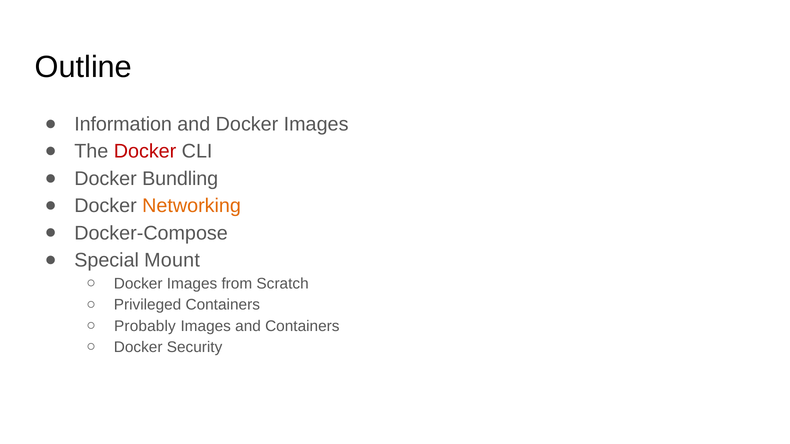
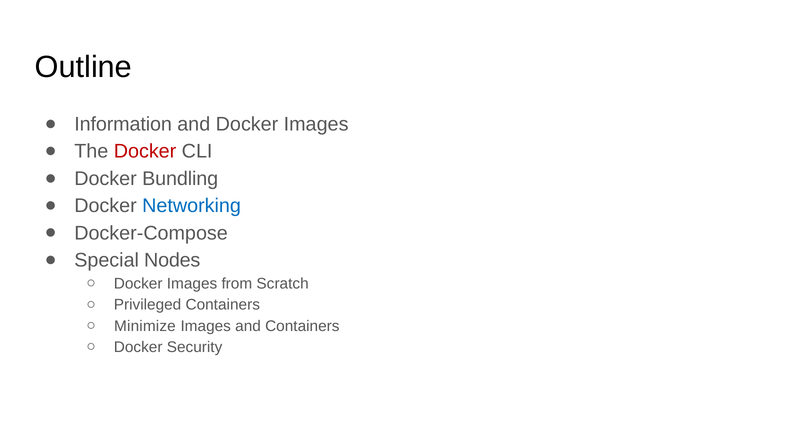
Networking colour: orange -> blue
Mount: Mount -> Nodes
Probably: Probably -> Minimize
